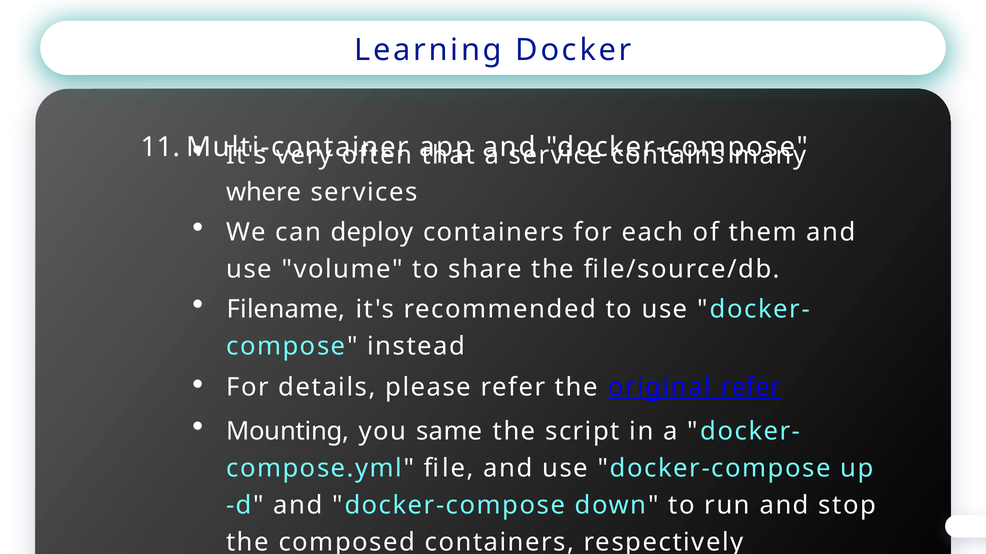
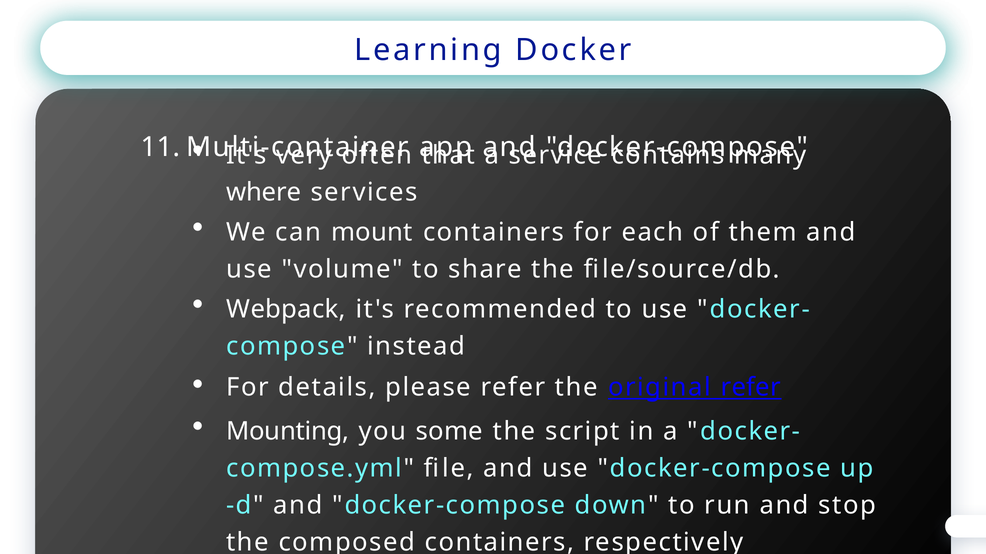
deploy: deploy -> mount
Filename: Filename -> Webpack
same: same -> some
